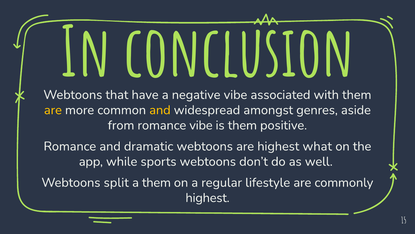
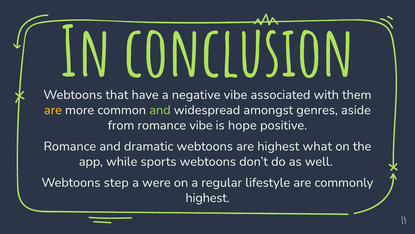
and at (160, 110) colour: yellow -> light green
is them: them -> hope
split: split -> step
a them: them -> were
